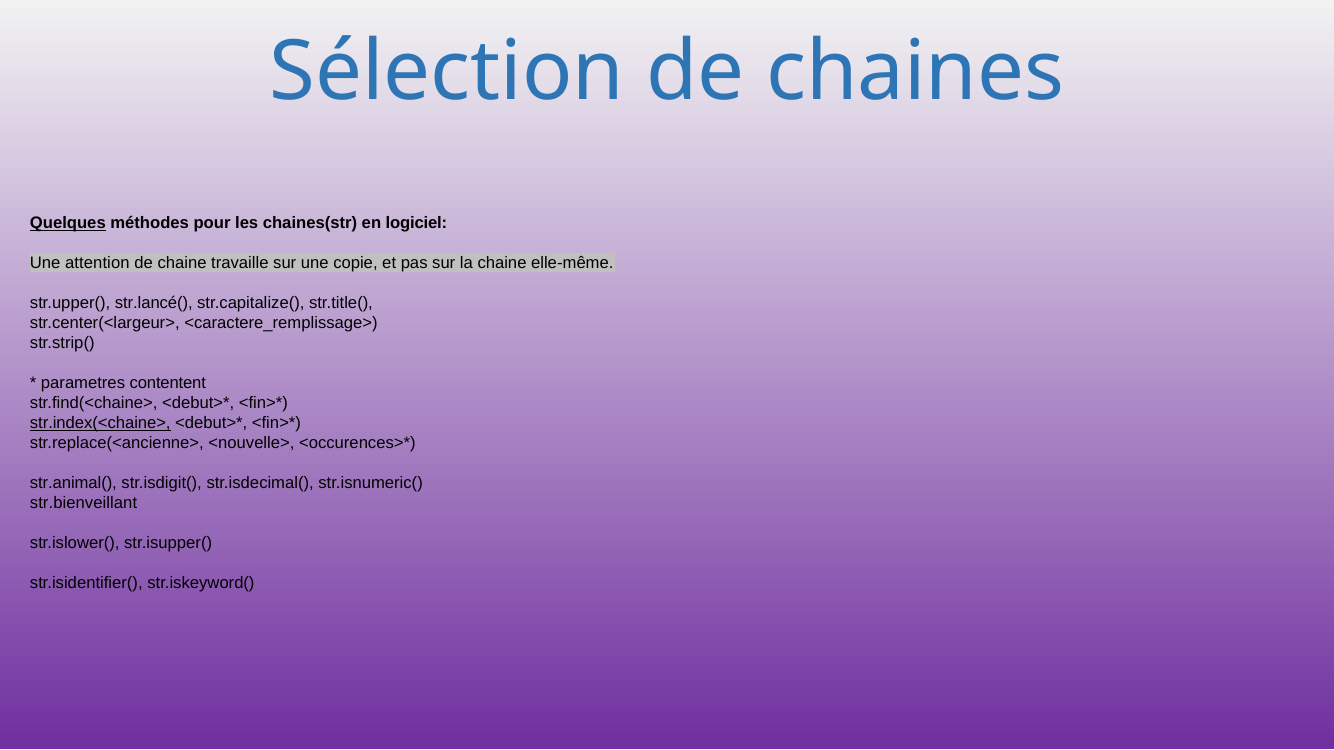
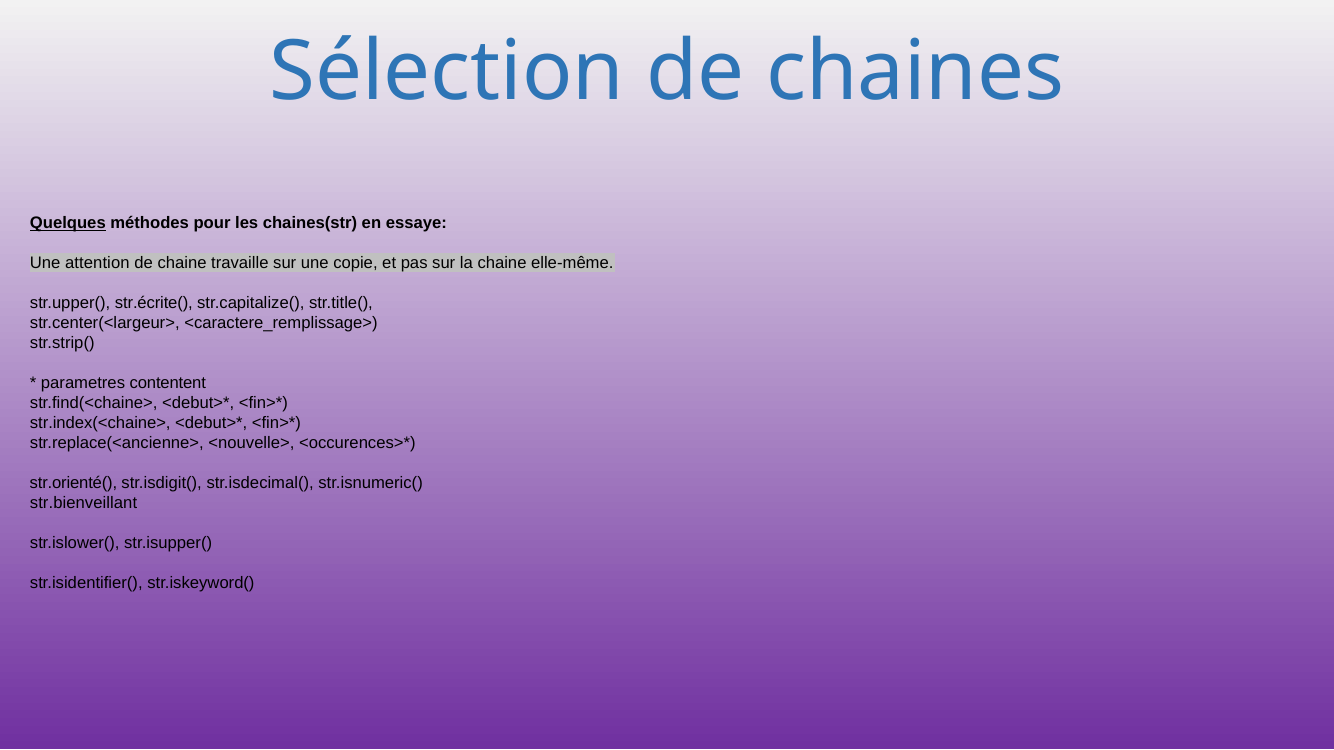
logiciel: logiciel -> essaye
str.lancé(: str.lancé( -> str.écrite(
str.index(<chaine> underline: present -> none
str.animal(: str.animal( -> str.orienté(
